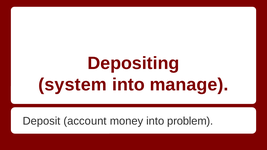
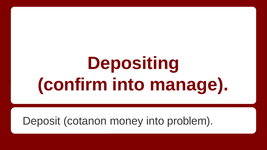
system: system -> confirm
account: account -> cotanon
